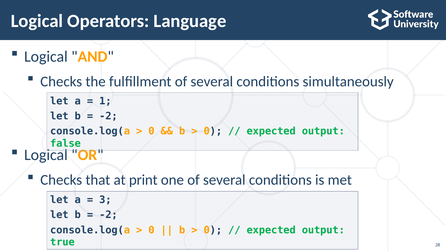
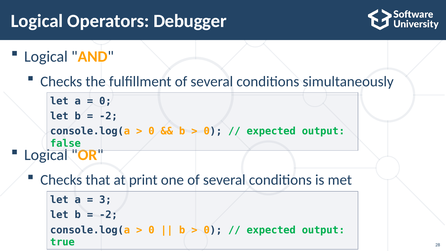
Language: Language -> Debugger
1 at (105, 101): 1 -> 0
